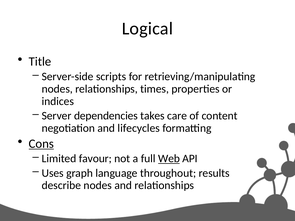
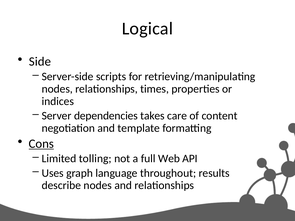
Title: Title -> Side
lifecycles: lifecycles -> template
favour: favour -> tolling
Web underline: present -> none
